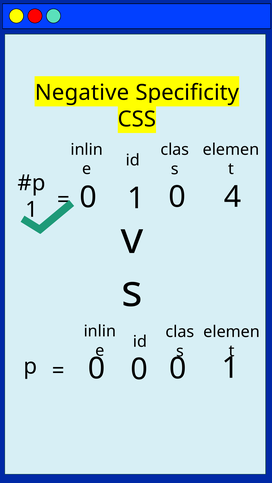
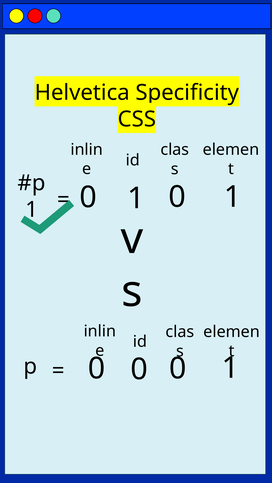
Negative: Negative -> Helvetica
4 at (233, 197): 4 -> 1
